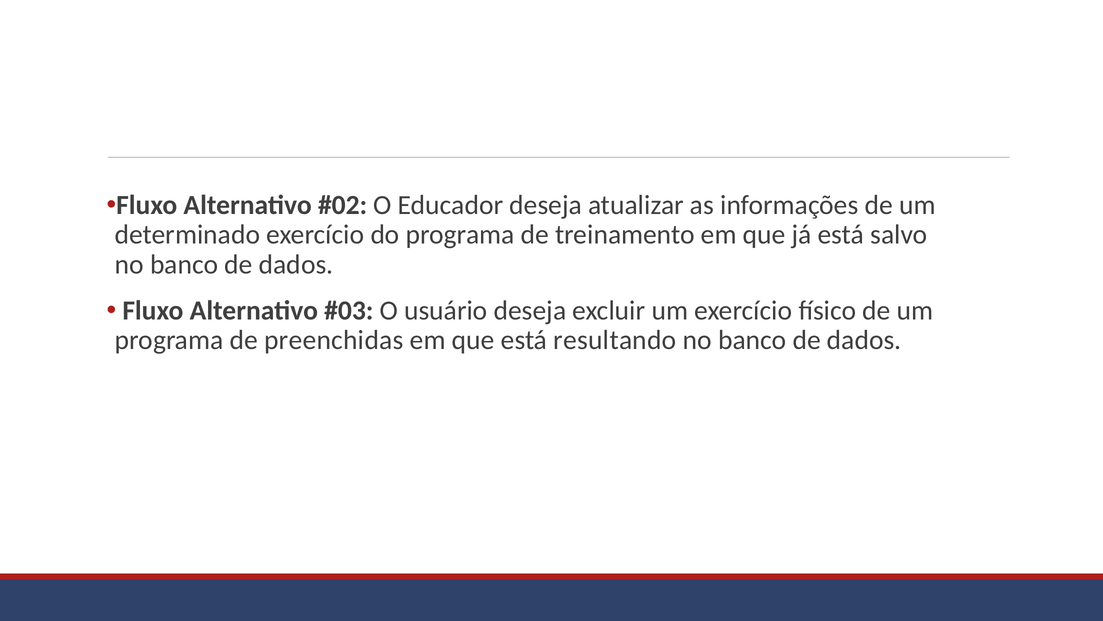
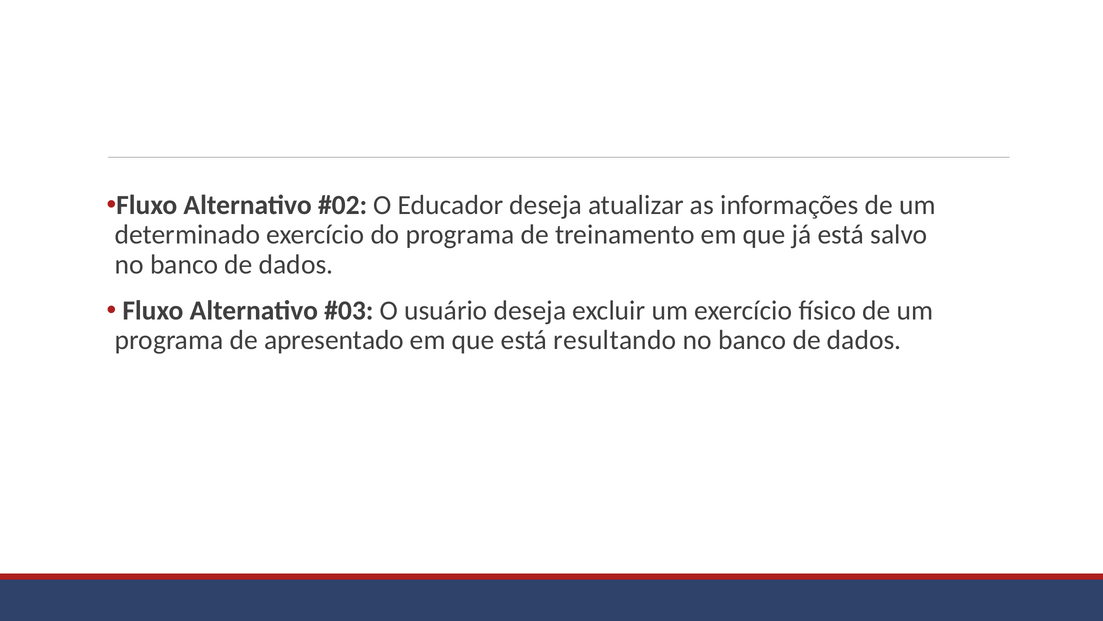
preenchidas: preenchidas -> apresentado
